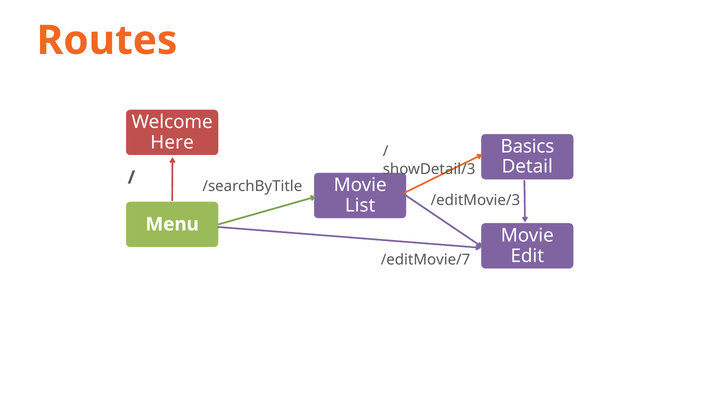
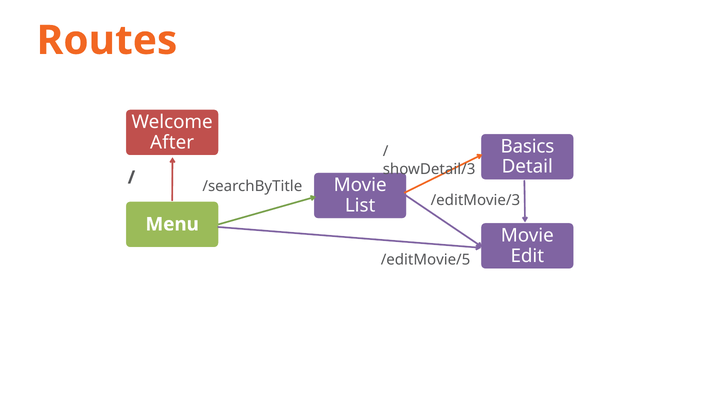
Here: Here -> After
/editMovie/7: /editMovie/7 -> /editMovie/5
